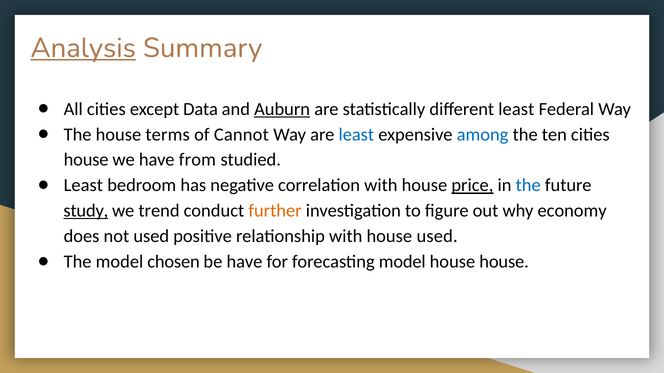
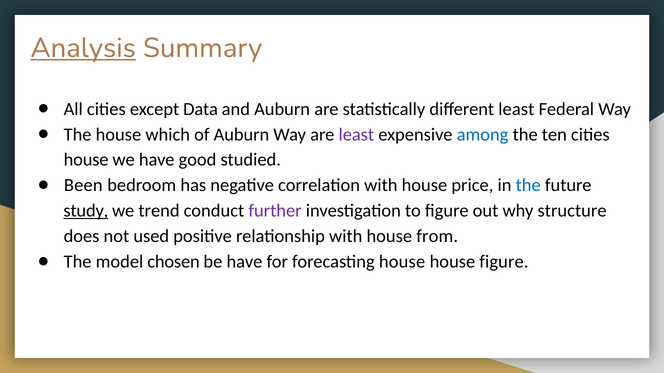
Auburn at (282, 109) underline: present -> none
terms: terms -> which
of Cannot: Cannot -> Auburn
least at (356, 135) colour: blue -> purple
from: from -> good
Least at (83, 186): Least -> Been
price underline: present -> none
further colour: orange -> purple
economy: economy -> structure
house used: used -> from
forecasting model: model -> house
house house: house -> figure
